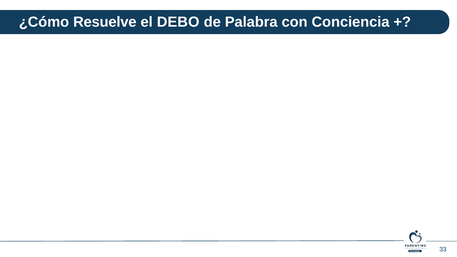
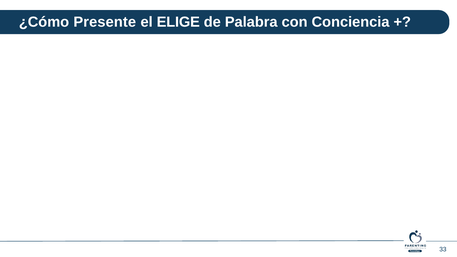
Resuelve: Resuelve -> Presente
DEBO: DEBO -> ELIGE
